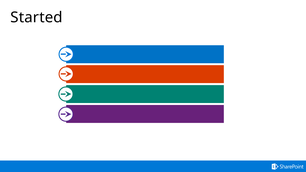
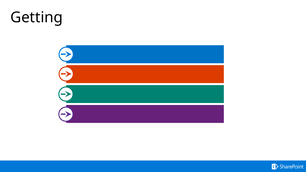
Started: Started -> Getting
